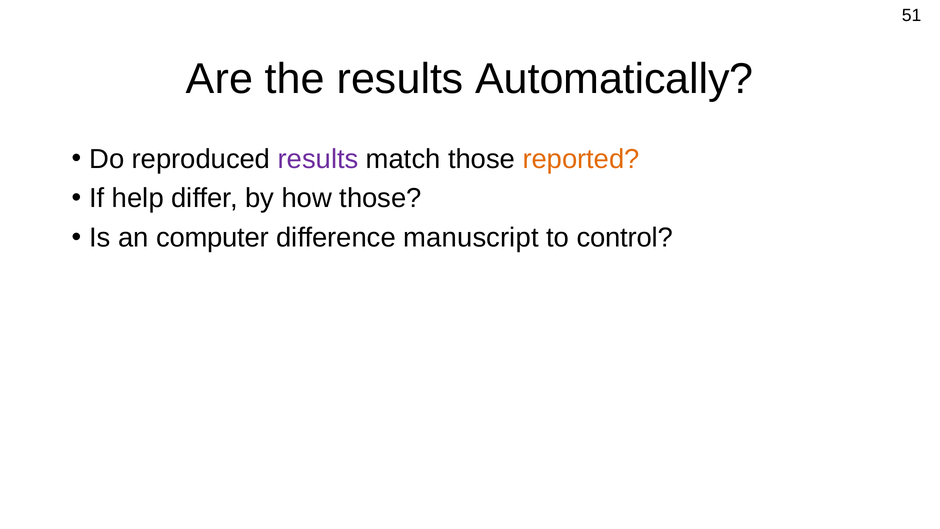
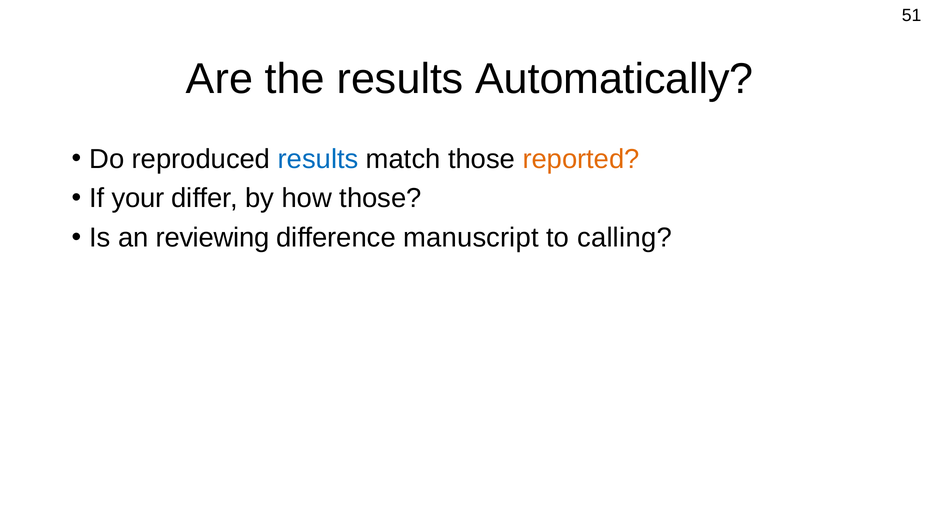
results at (318, 159) colour: purple -> blue
help: help -> your
computer: computer -> reviewing
control: control -> calling
